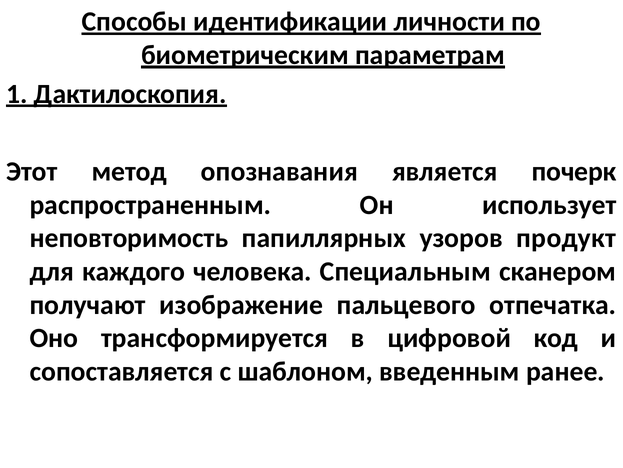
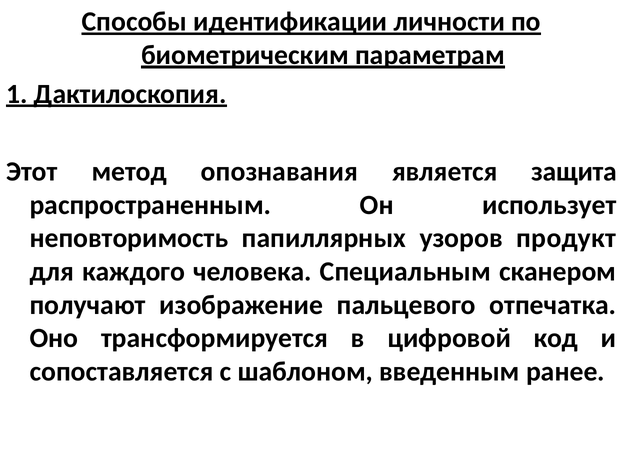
почерк: почерк -> защита
